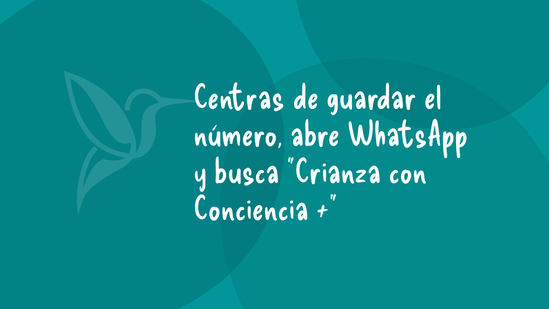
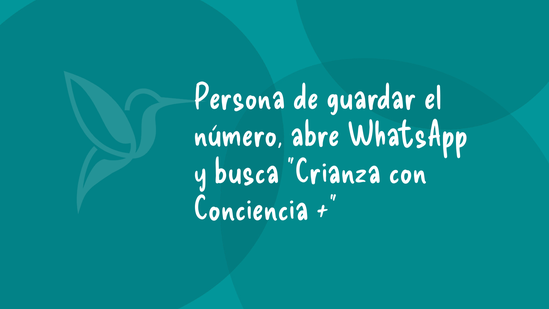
Centras: Centras -> Persona
